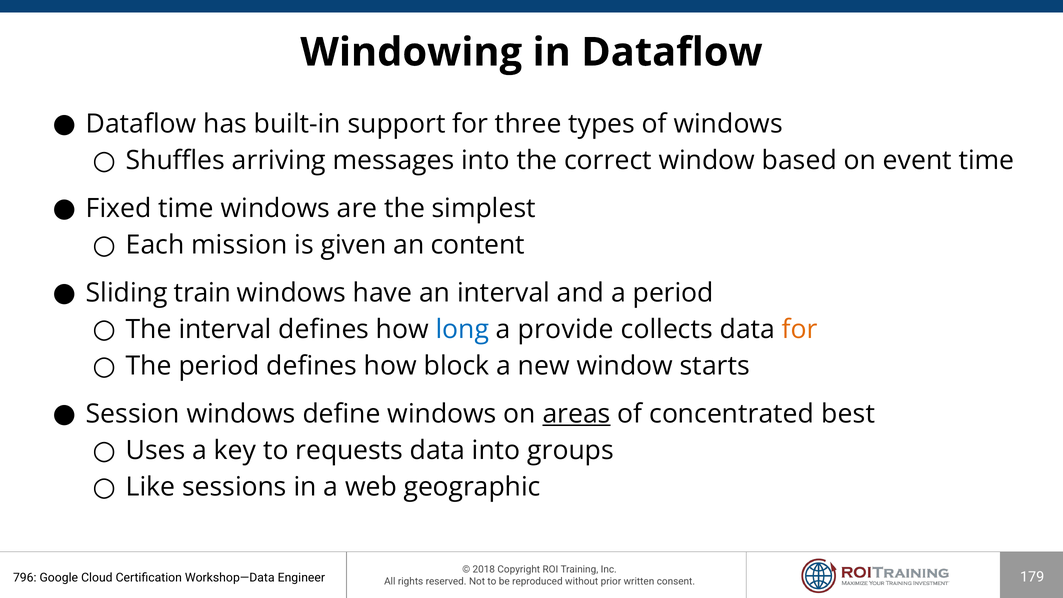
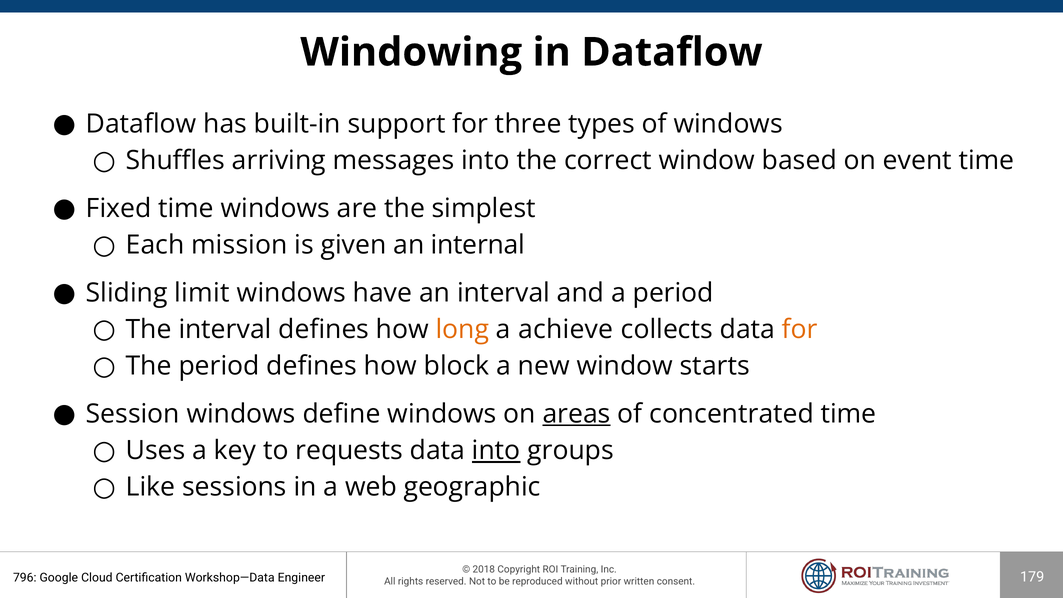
content: content -> internal
train: train -> limit
long colour: blue -> orange
provide: provide -> achieve
concentrated best: best -> time
into at (496, 451) underline: none -> present
